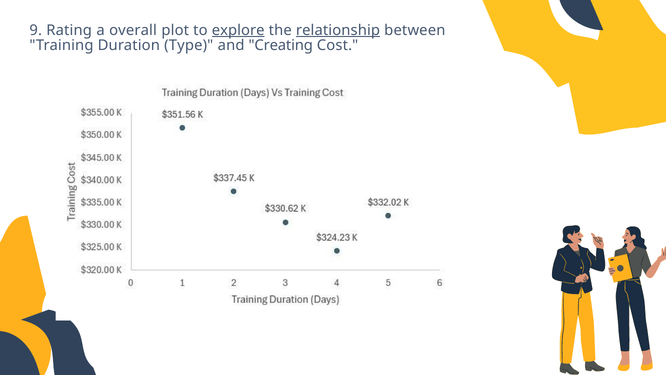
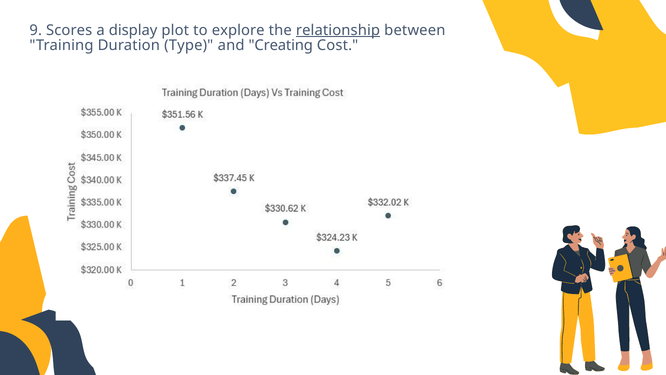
Rating: Rating -> Scores
overall: overall -> display
explore underline: present -> none
